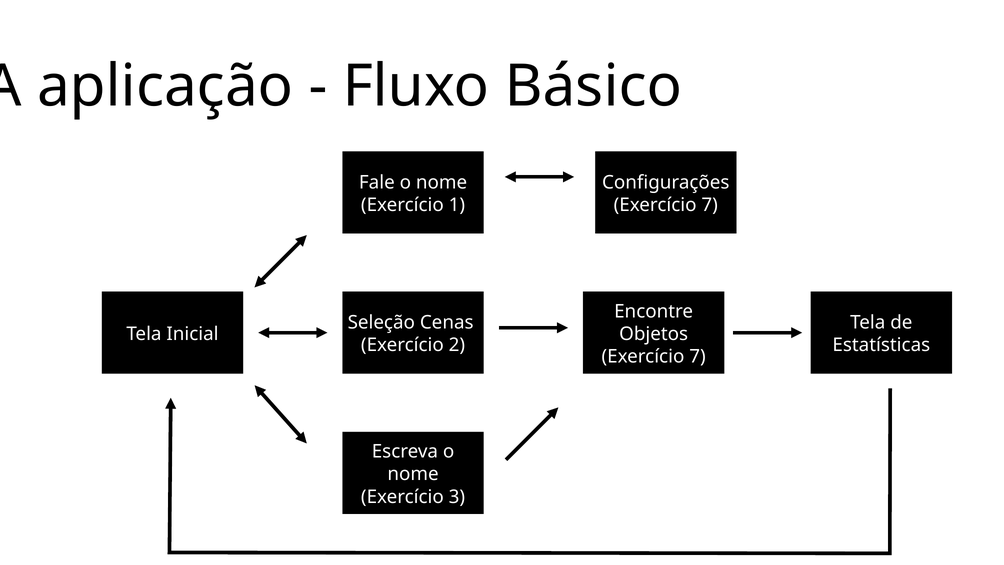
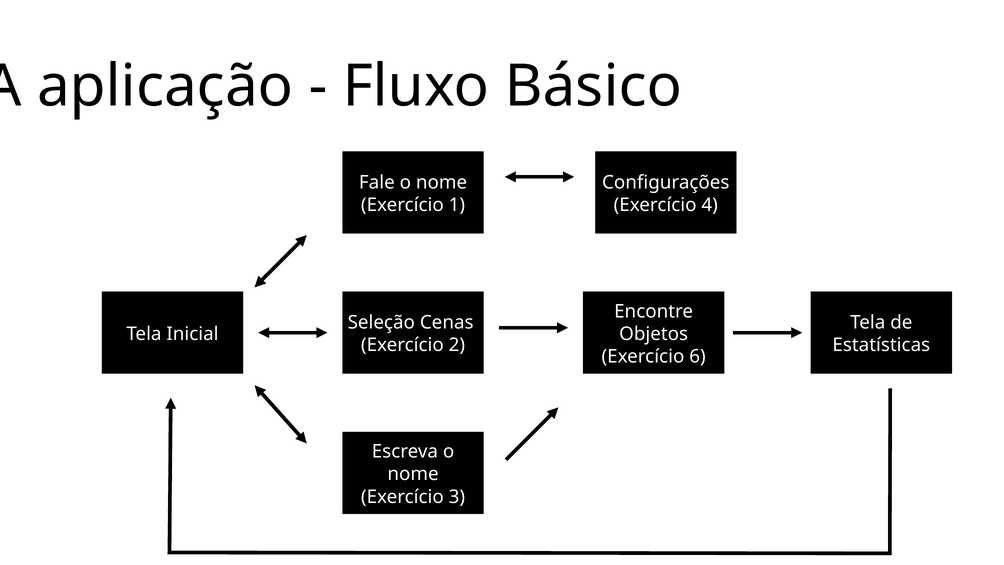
7 at (710, 205): 7 -> 4
7 at (697, 356): 7 -> 6
